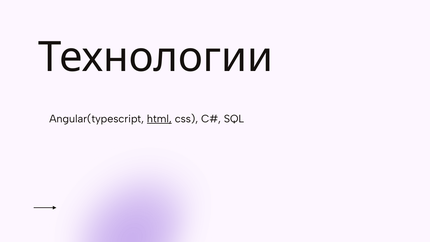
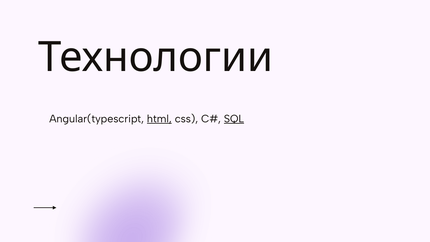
SQL underline: none -> present
